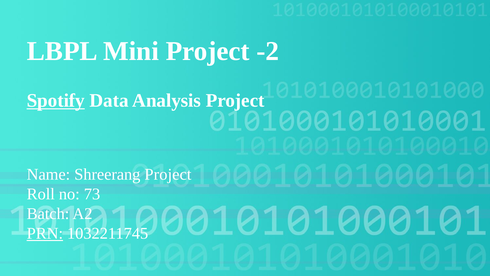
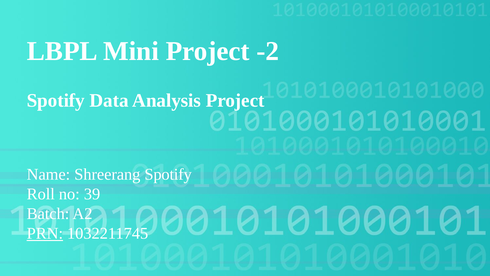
Spotify at (56, 101) underline: present -> none
Shreerang Project: Project -> Spotify
73: 73 -> 39
